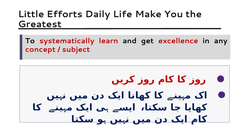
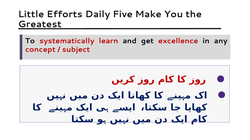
Life: Life -> Five
